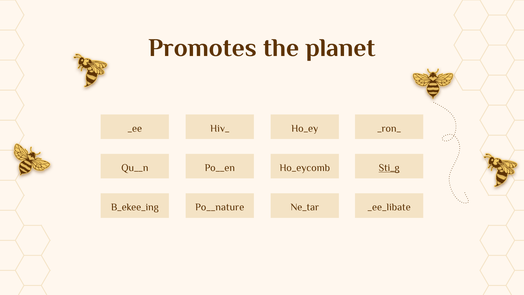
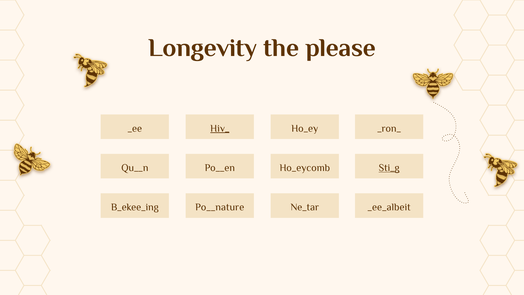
Promotes: Promotes -> Longevity
planet: planet -> please
Hiv_ underline: none -> present
_ee_libate: _ee_libate -> _ee_albeit
